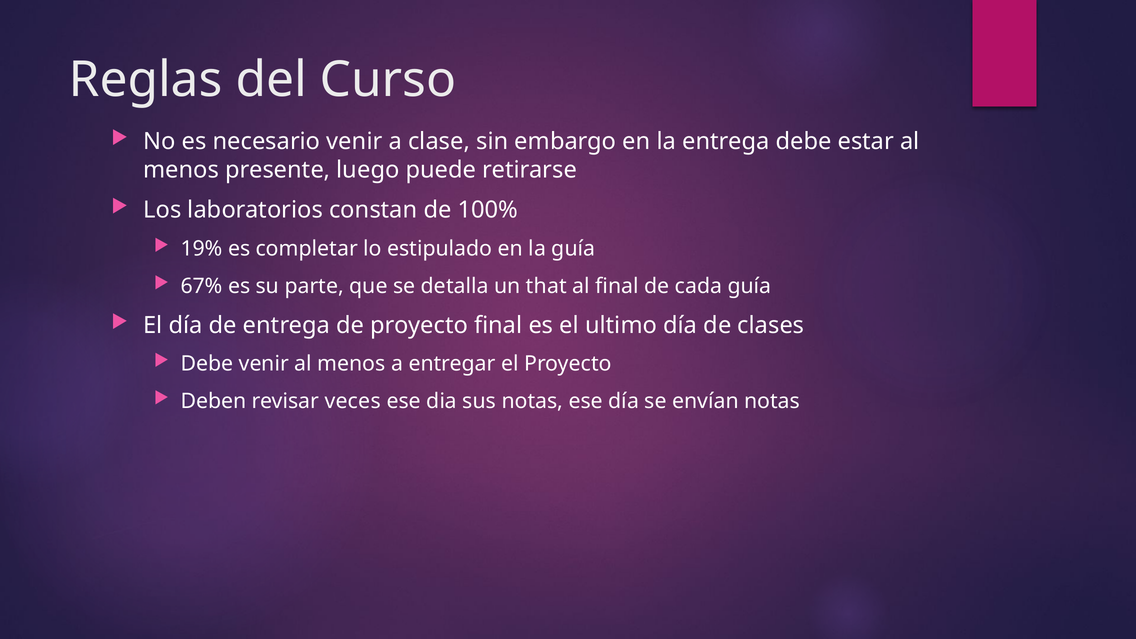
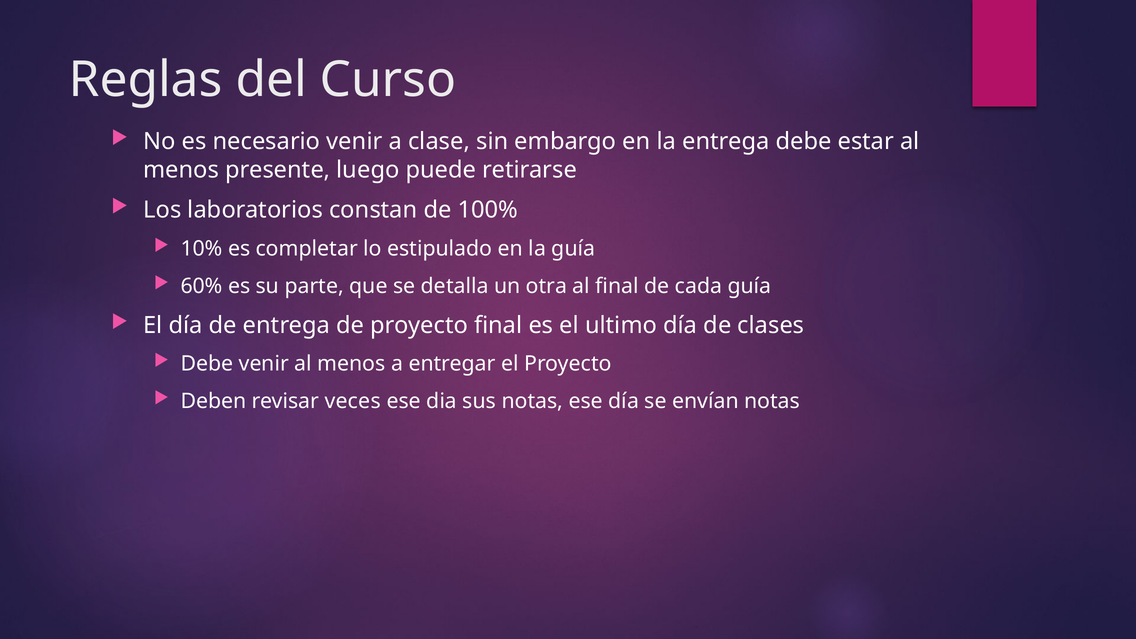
19%: 19% -> 10%
67%: 67% -> 60%
that: that -> otra
